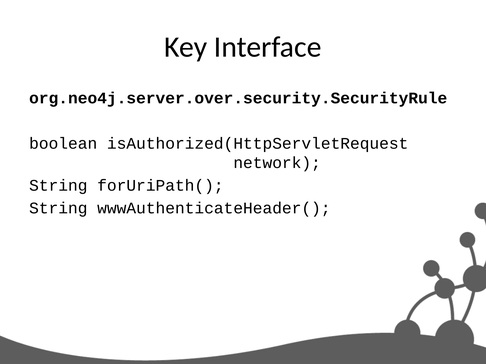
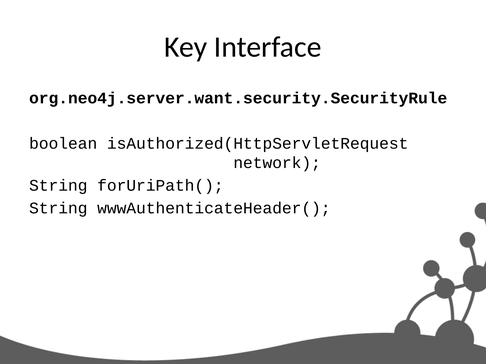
org.neo4j.server.over.security.SecurityRule: org.neo4j.server.over.security.SecurityRule -> org.neo4j.server.want.security.SecurityRule
